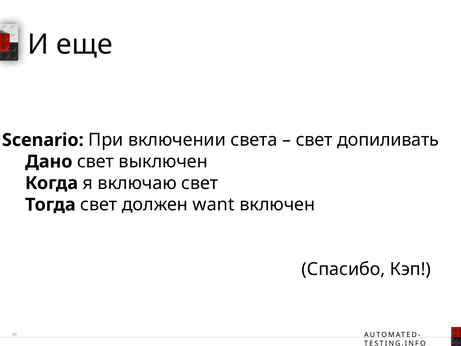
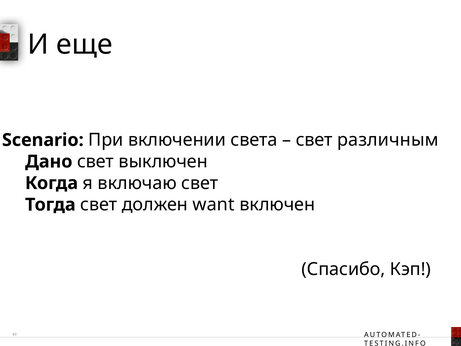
допиливать: допиливать -> различным
